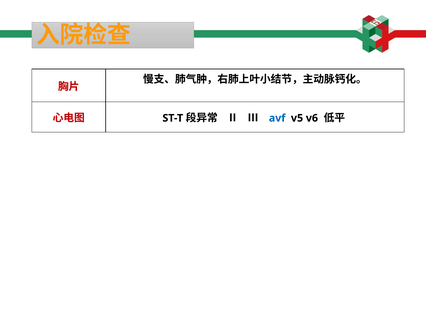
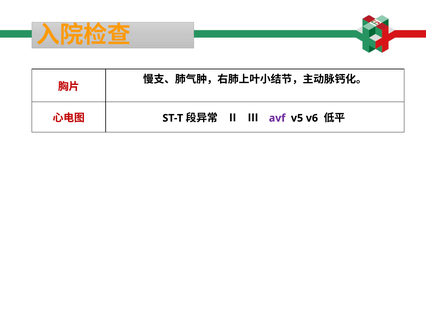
avf colour: blue -> purple
